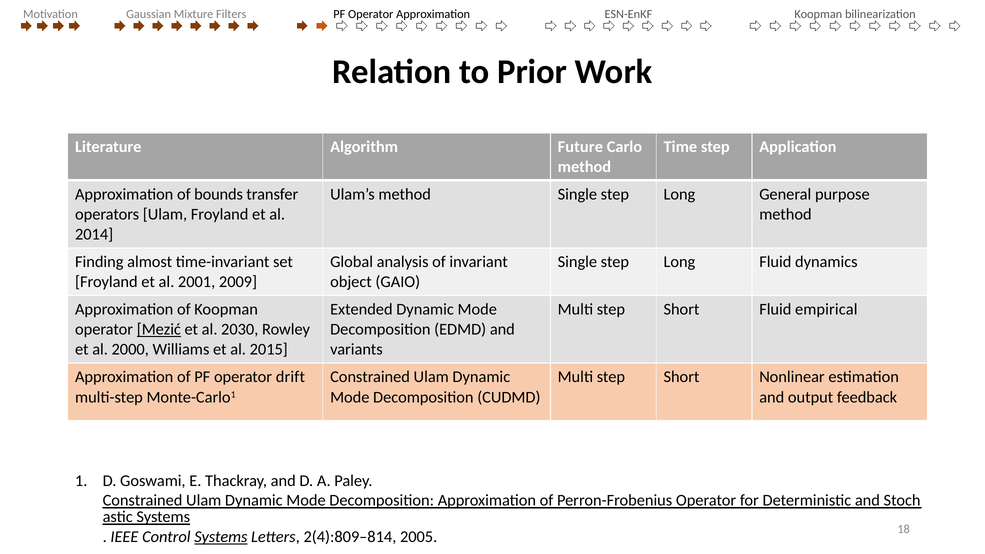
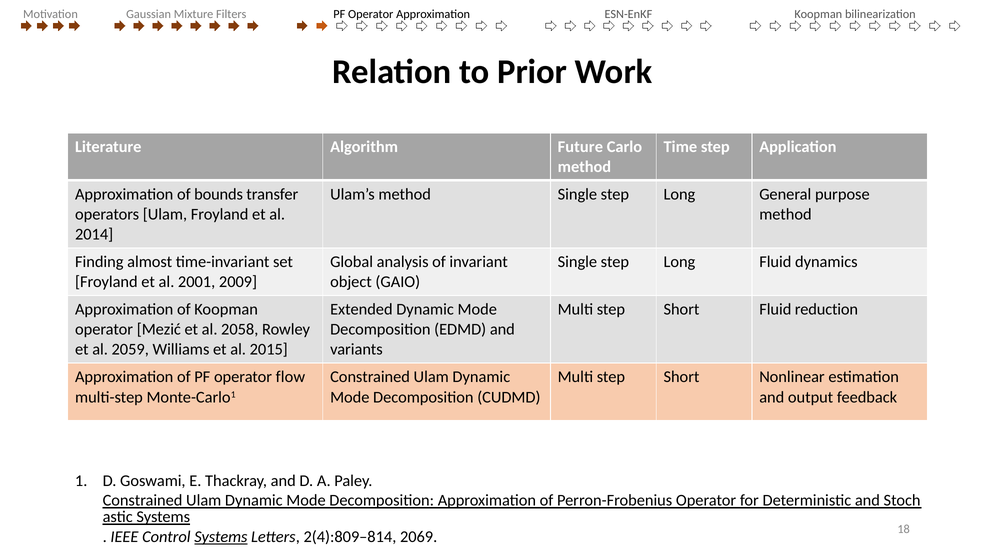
empirical: empirical -> reduction
Mezić underline: present -> none
2030: 2030 -> 2058
2000: 2000 -> 2059
drift: drift -> flow
2005: 2005 -> 2069
